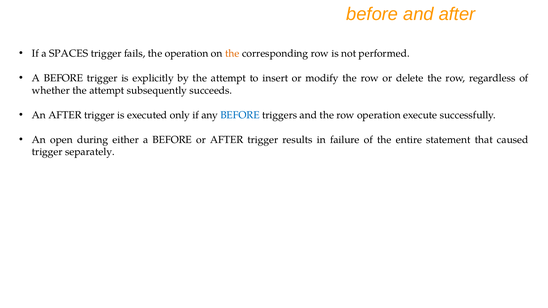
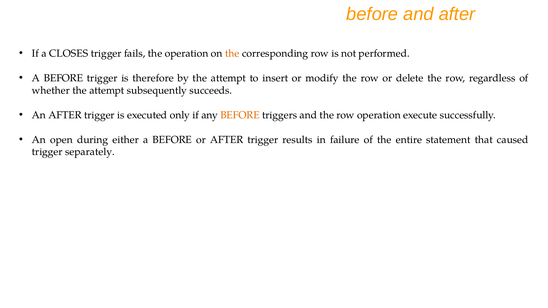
SPACES: SPACES -> CLOSES
explicitly: explicitly -> therefore
BEFORE at (240, 115) colour: blue -> orange
